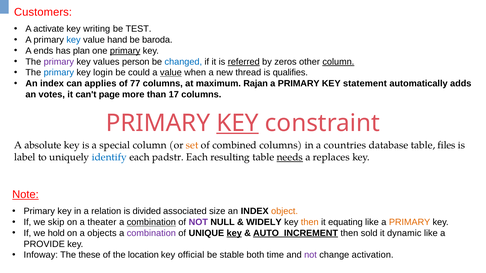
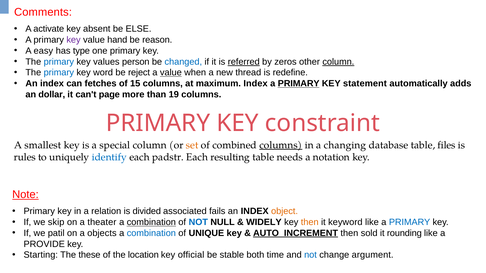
Customers: Customers -> Comments
writing: writing -> absent
TEST: TEST -> ELSE
key at (74, 40) colour: blue -> purple
baroda: baroda -> reason
ends: ends -> easy
plan: plan -> type
primary at (125, 51) underline: present -> none
primary at (59, 62) colour: purple -> blue
login: login -> word
could: could -> reject
qualifies: qualifies -> redefine
applies: applies -> fetches
77: 77 -> 15
maximum Rajan: Rajan -> Index
PRIMARY at (299, 84) underline: none -> present
votes: votes -> dollar
17: 17 -> 19
KEY at (238, 123) underline: present -> none
absolute: absolute -> smallest
columns at (281, 145) underline: none -> present
countries: countries -> changing
label: label -> rules
needs underline: present -> none
replaces: replaces -> notation
size: size -> fails
NOT at (198, 223) colour: purple -> blue
equating: equating -> keyword
PRIMARY at (410, 223) colour: orange -> blue
hold: hold -> patil
combination at (151, 233) colour: purple -> blue
key at (234, 233) underline: present -> none
dynamic: dynamic -> rounding
Infoway: Infoway -> Starting
not at (311, 255) colour: purple -> blue
activation: activation -> argument
